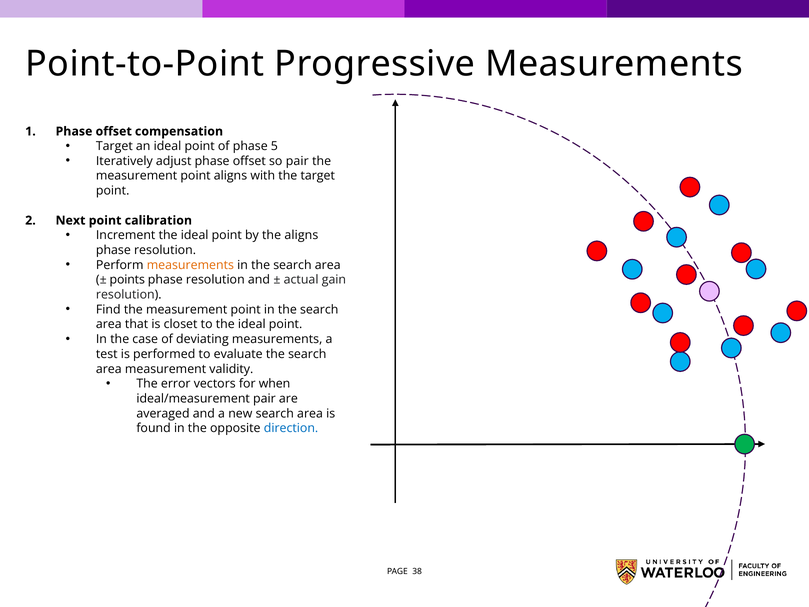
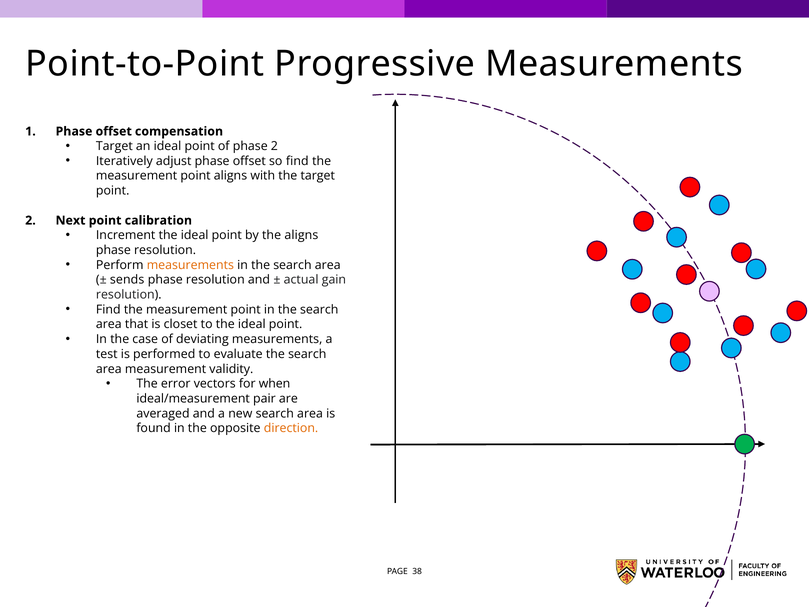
phase 5: 5 -> 2
so pair: pair -> find
points: points -> sends
direction colour: blue -> orange
